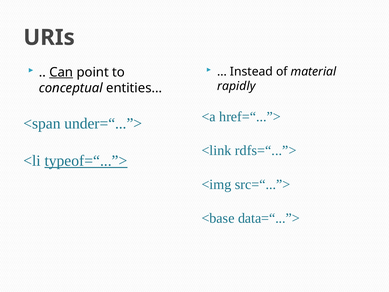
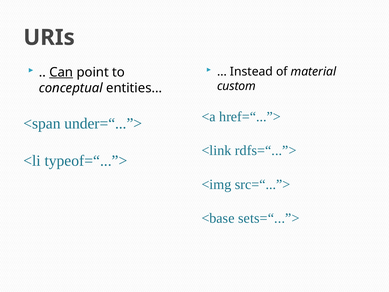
rapidly: rapidly -> custom
typeof=“...”> underline: present -> none
data=“...”>: data=“...”> -> sets=“...”>
